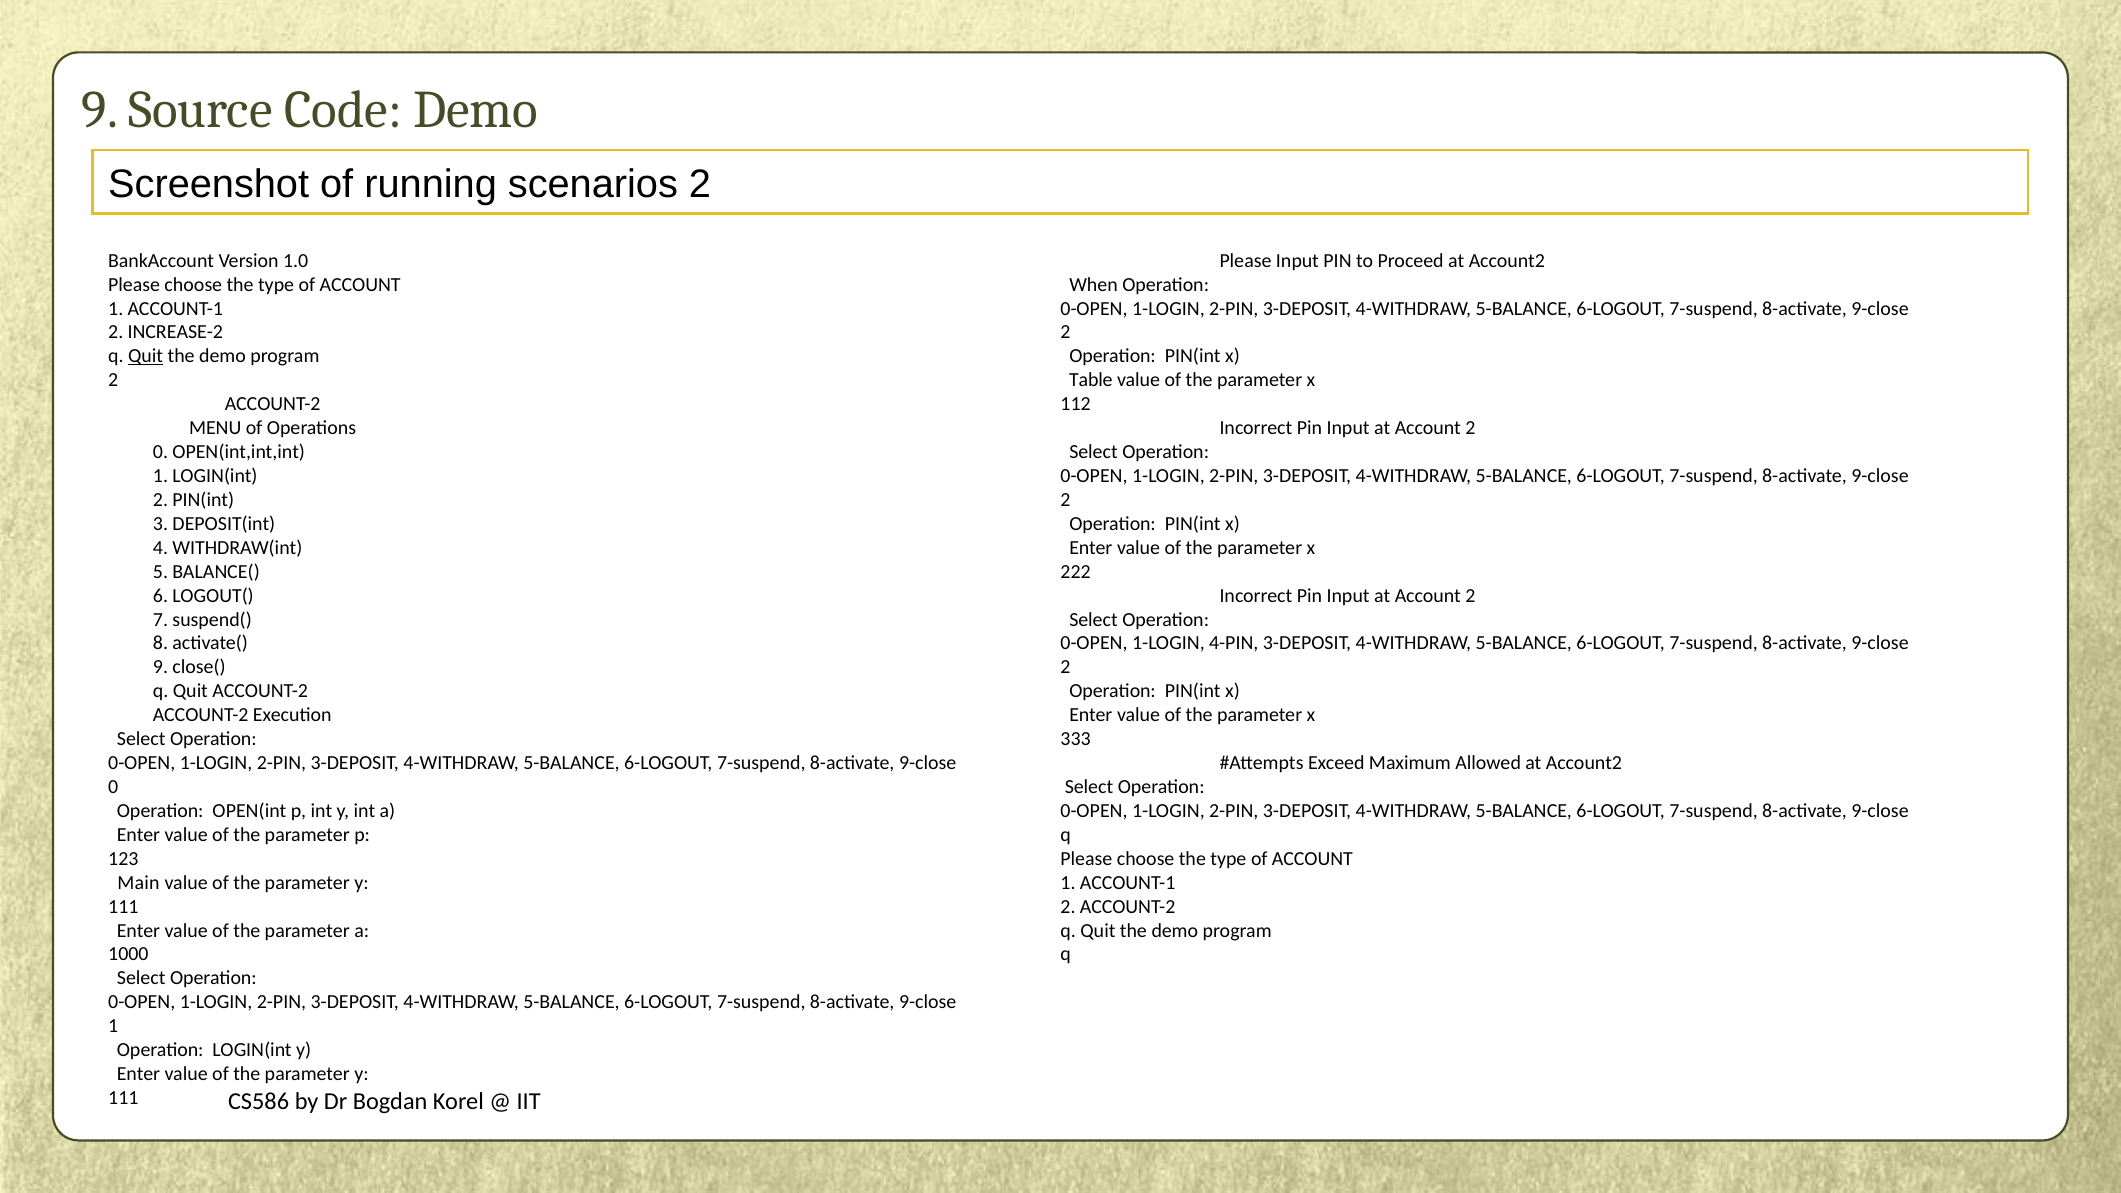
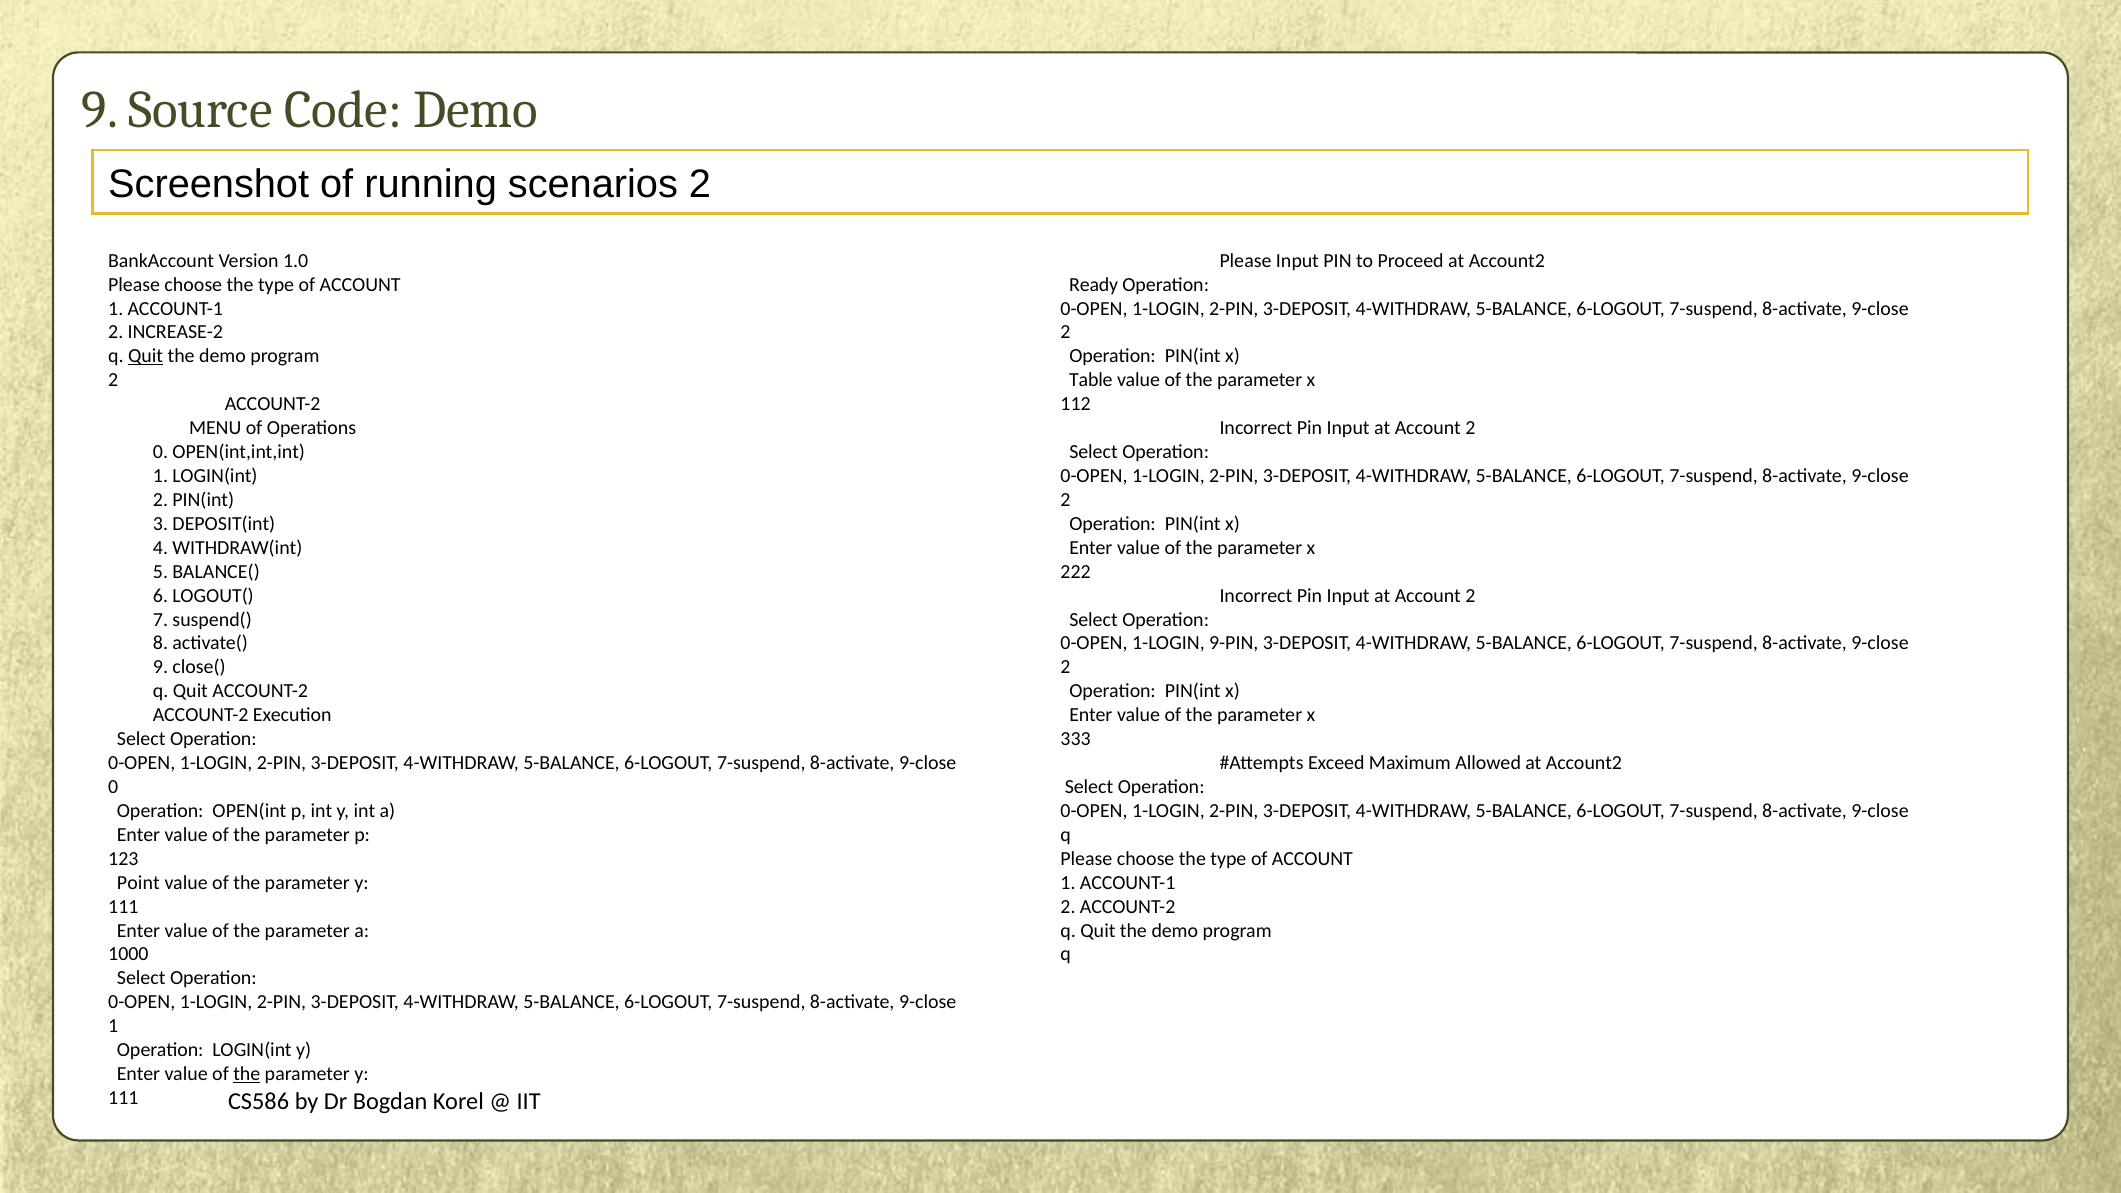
When: When -> Ready
4-PIN: 4-PIN -> 9-PIN
Main: Main -> Point
the at (247, 1074) underline: none -> present
